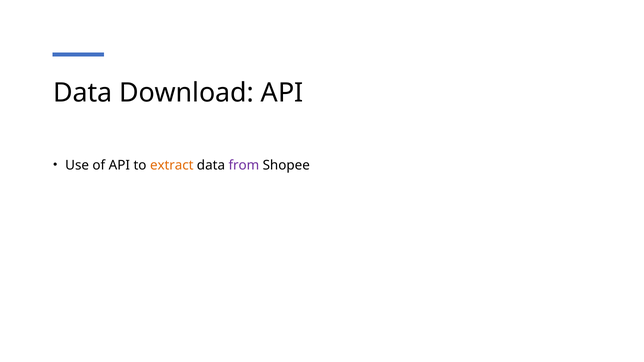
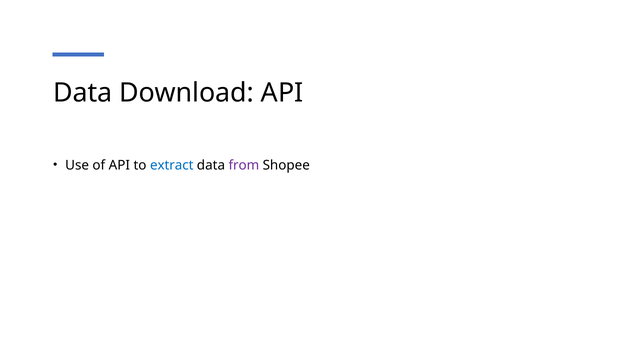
extract colour: orange -> blue
